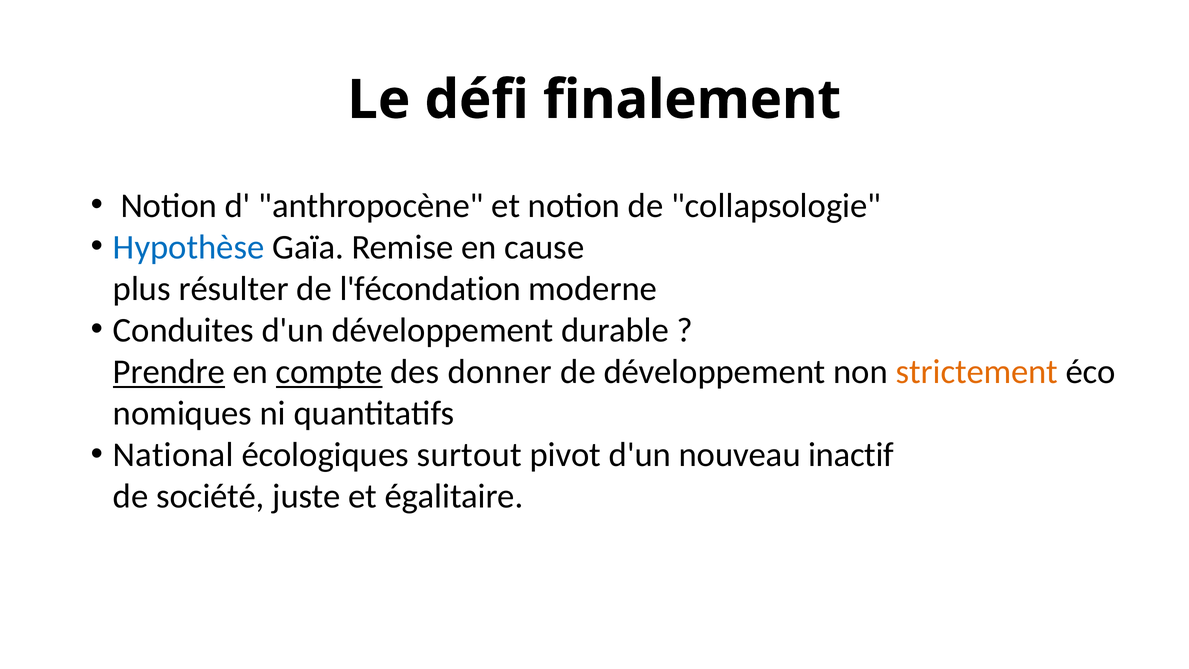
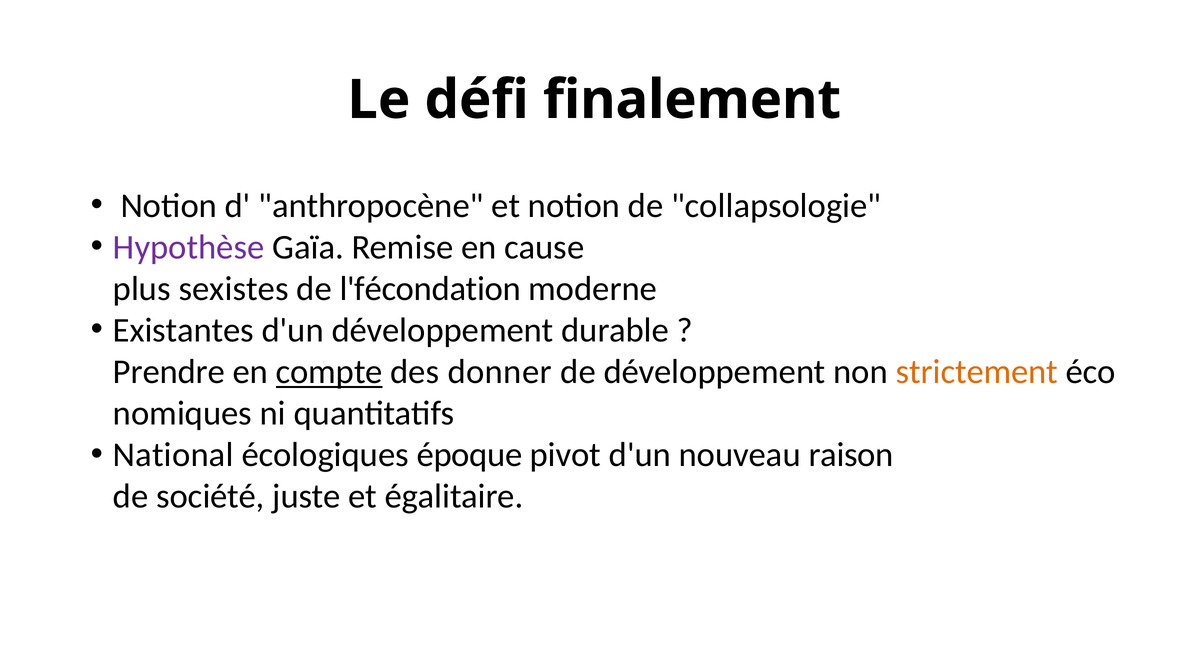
Hypothèse colour: blue -> purple
résulter: résulter -> sexistes
Conduites: Conduites -> Existantes
Prendre underline: present -> none
surtout: surtout -> époque
inactif: inactif -> raison
